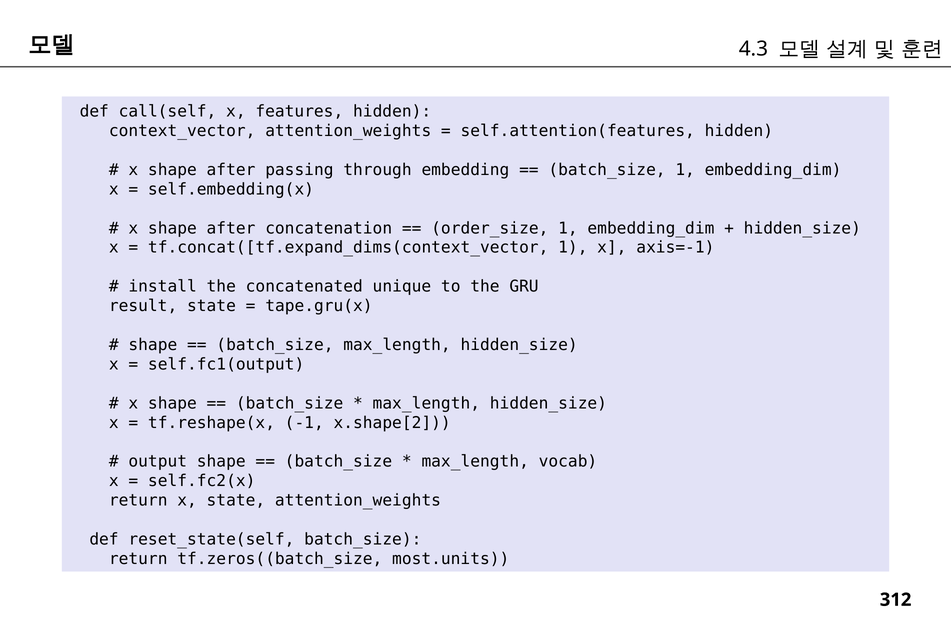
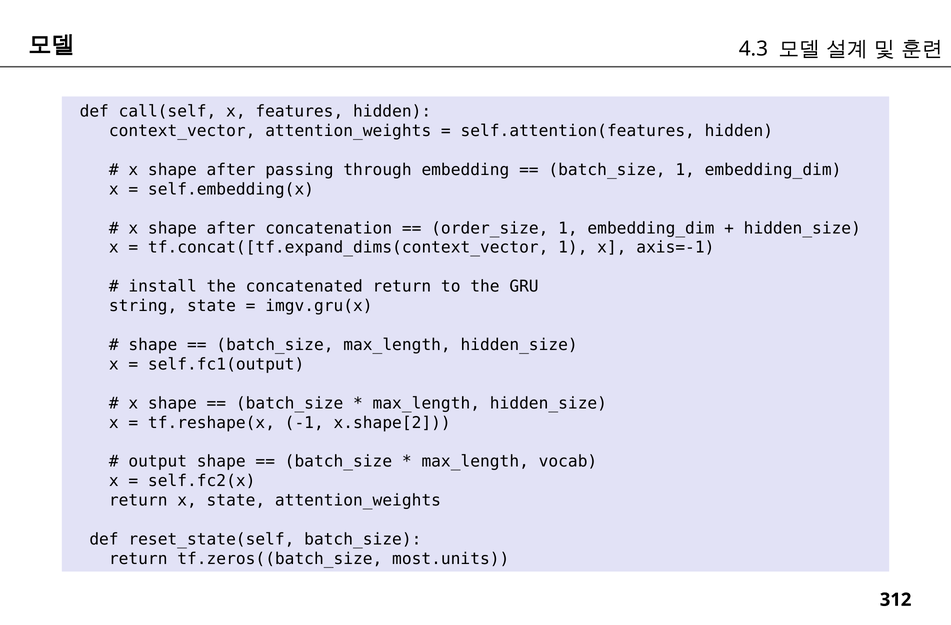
concatenated unique: unique -> return
result: result -> string
tape.gru(x: tape.gru(x -> imgv.gru(x
